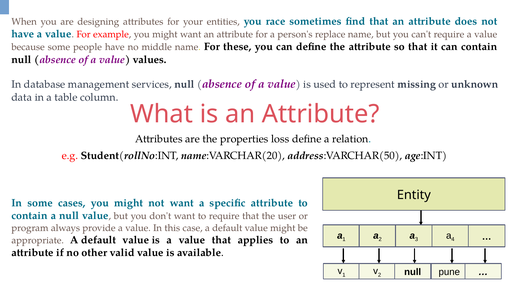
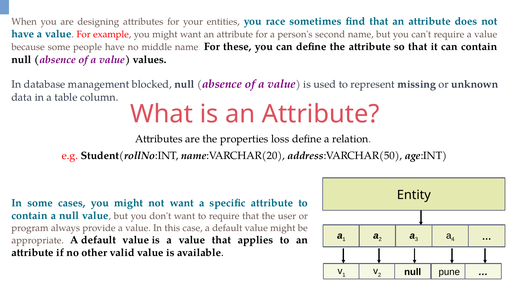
replace: replace -> second
services: services -> blocked
